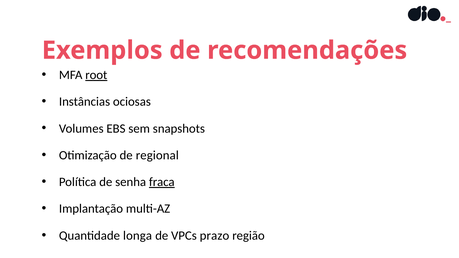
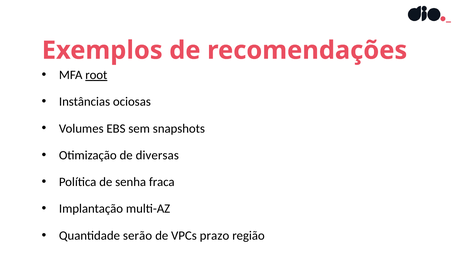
regional: regional -> diversas
fraca underline: present -> none
longa: longa -> serão
